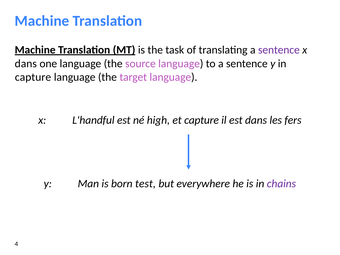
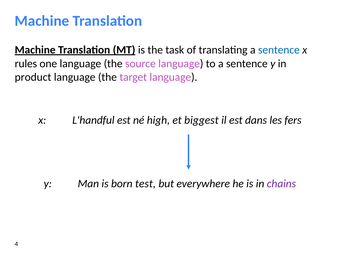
sentence at (279, 50) colour: purple -> blue
dans at (26, 64): dans -> rules
capture at (33, 77): capture -> product
et capture: capture -> biggest
